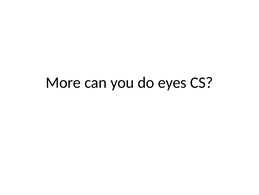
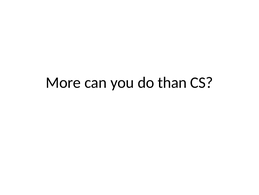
eyes: eyes -> than
